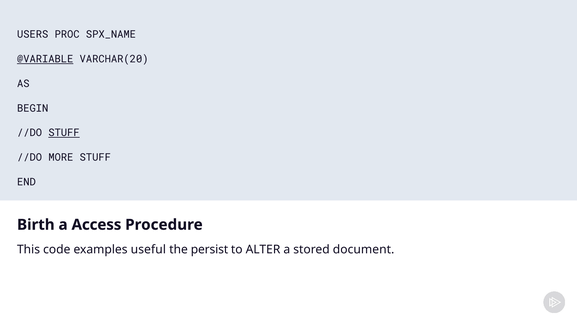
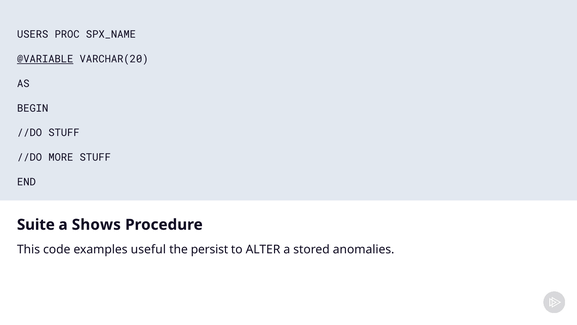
STUFF at (64, 133) underline: present -> none
Birth: Birth -> Suite
Access: Access -> Shows
document: document -> anomalies
